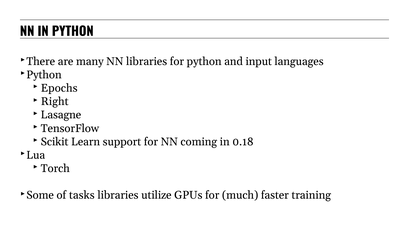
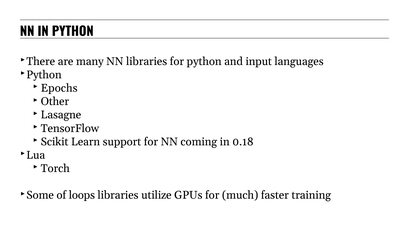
Right: Right -> Other
tasks: tasks -> loops
